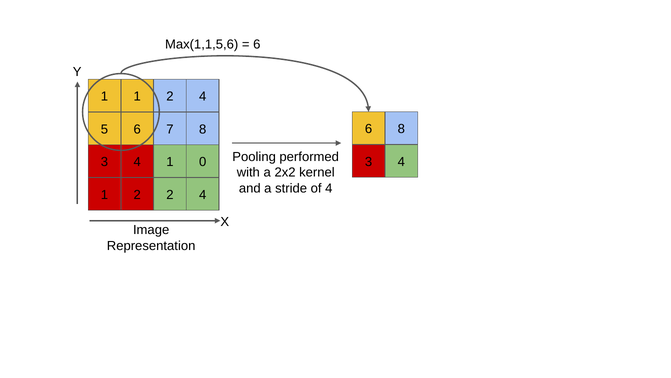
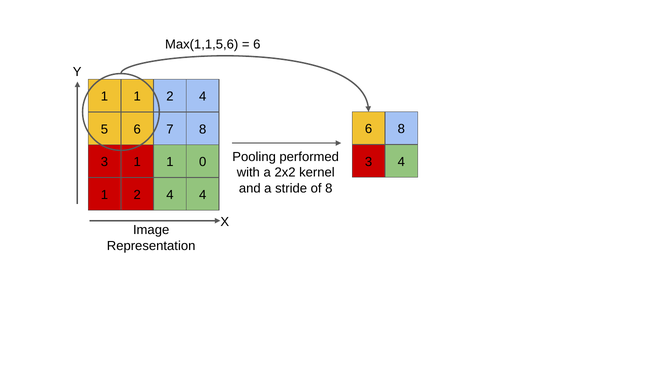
4 at (137, 162): 4 -> 1
of 4: 4 -> 8
2 at (170, 195): 2 -> 4
